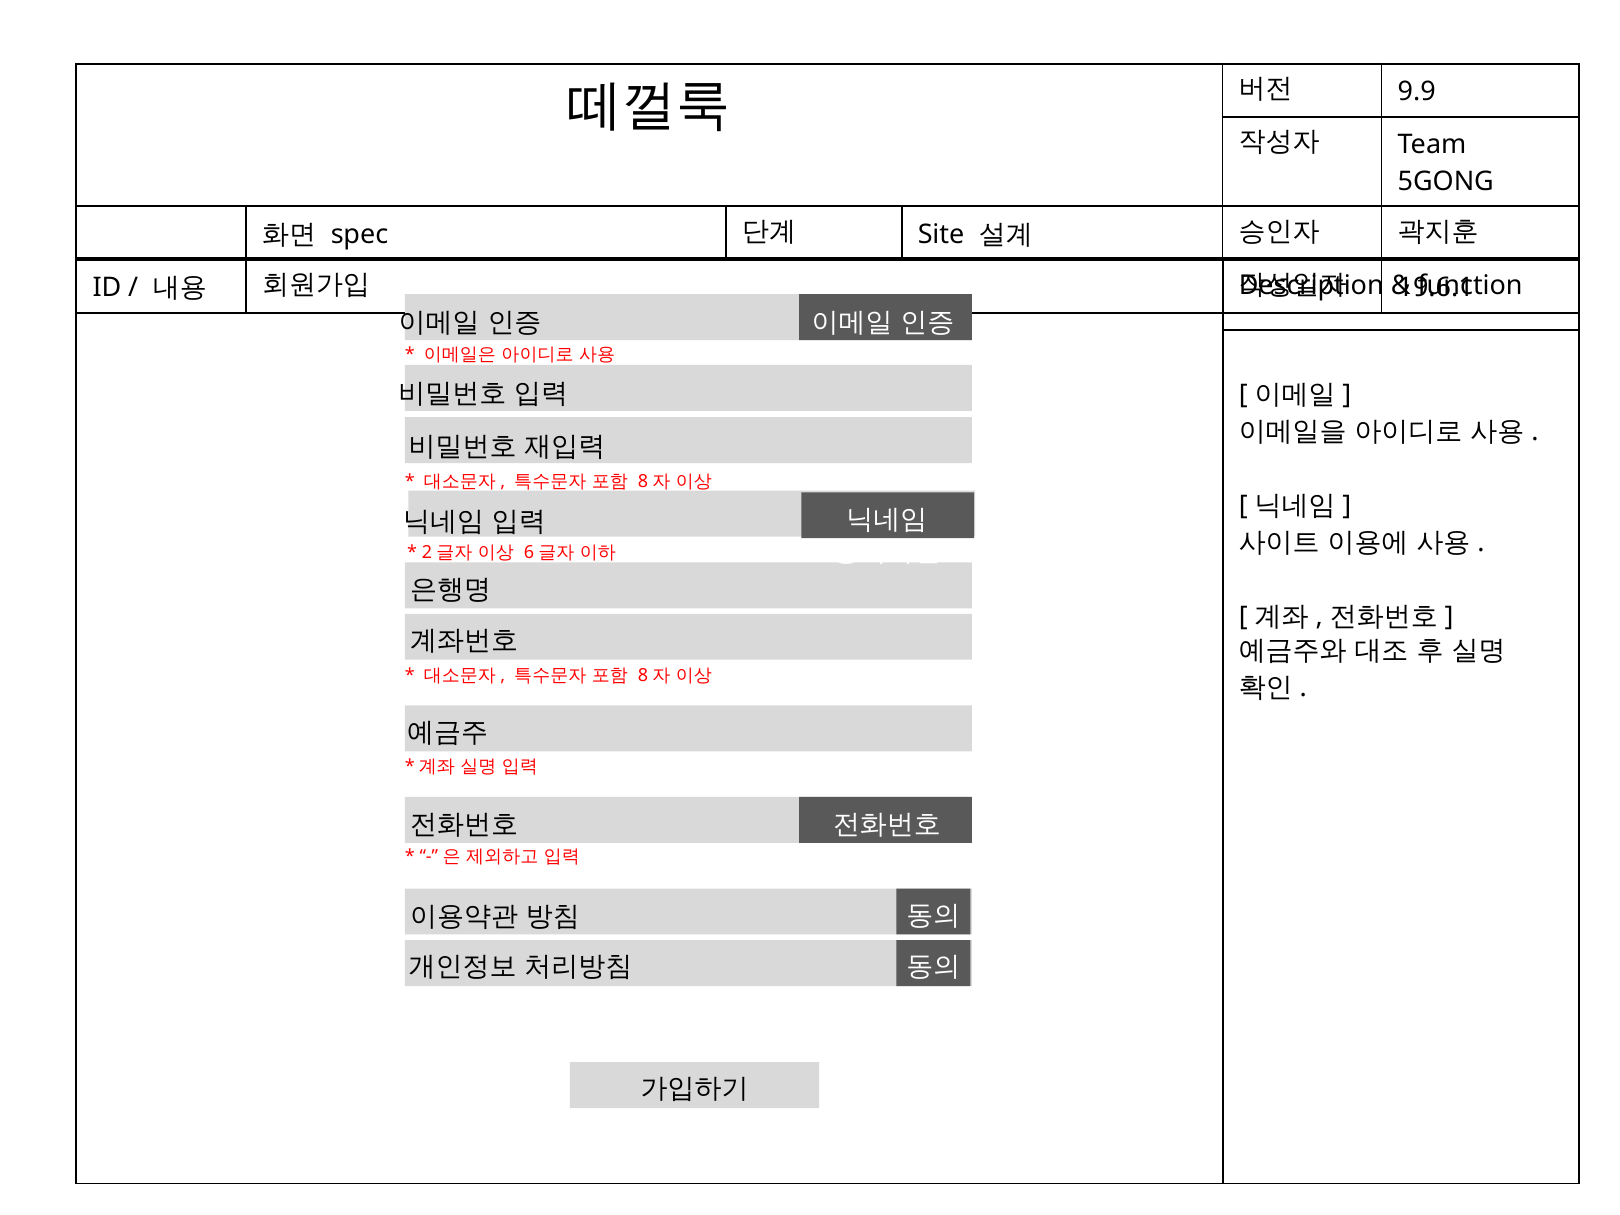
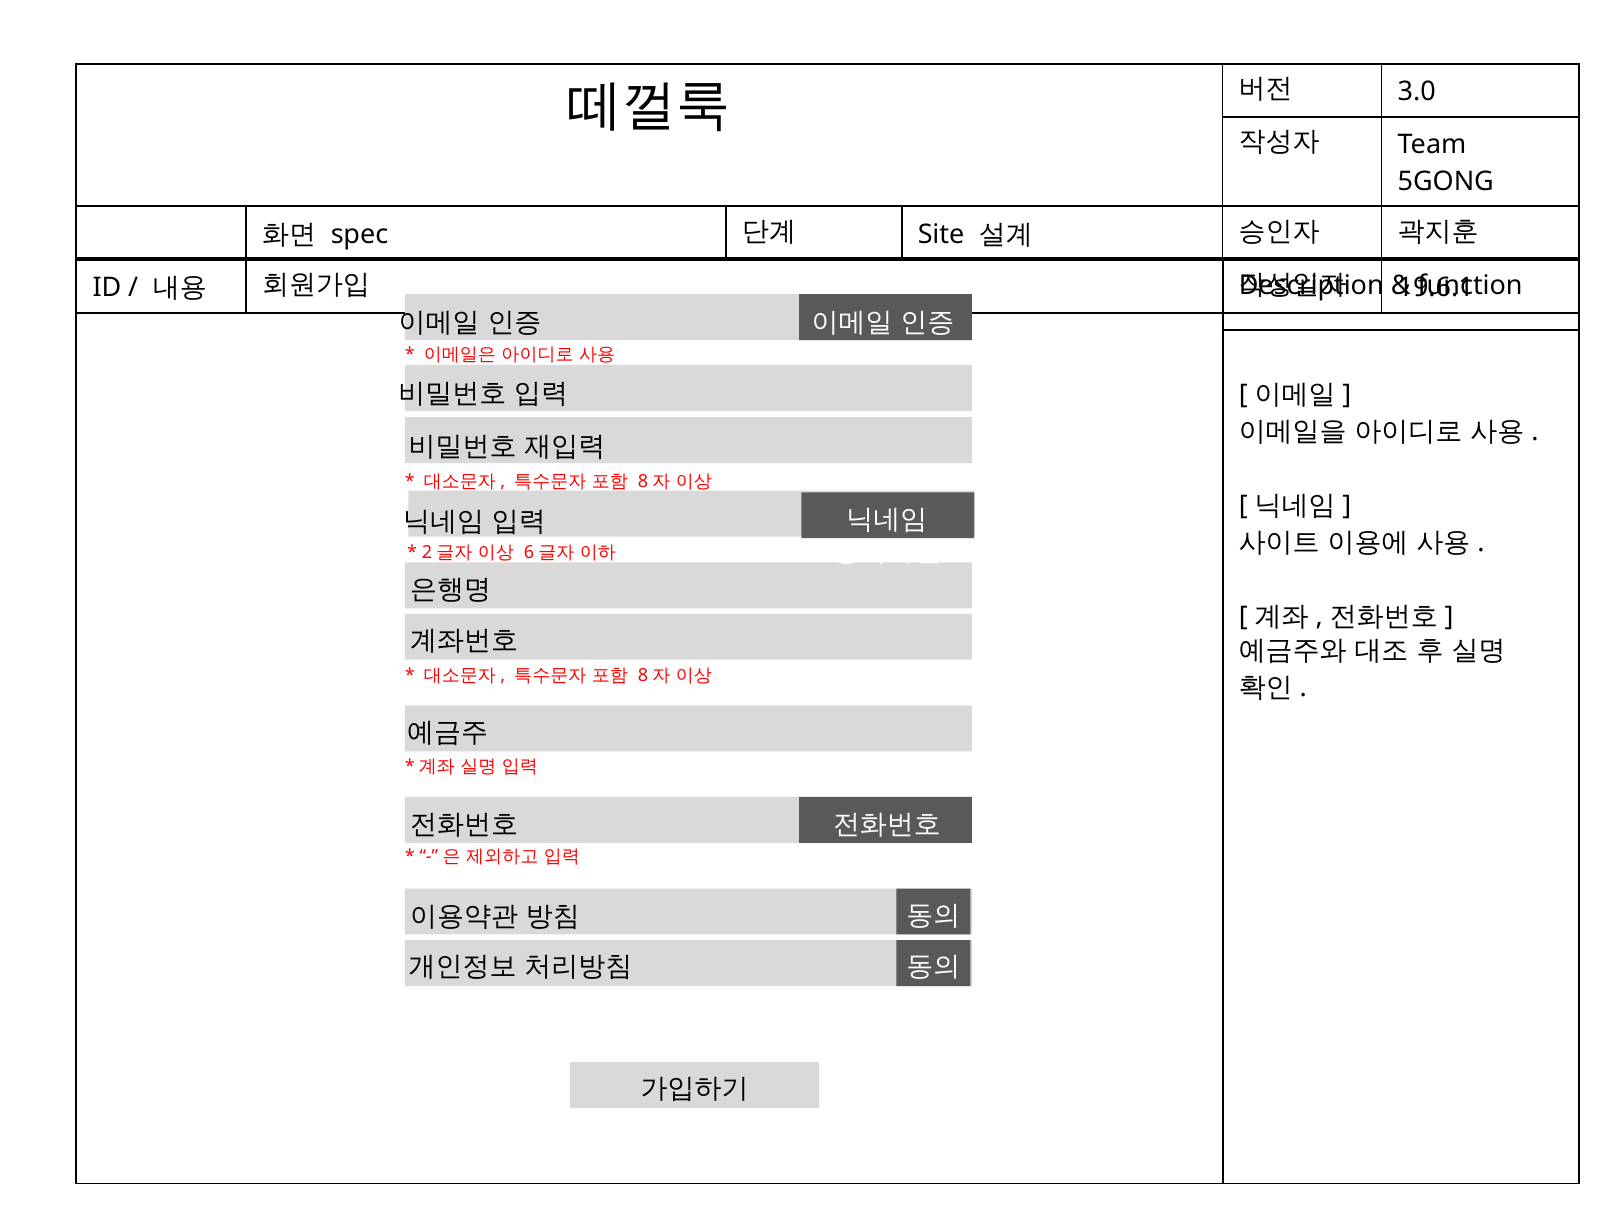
9.9: 9.9 -> 3.0
